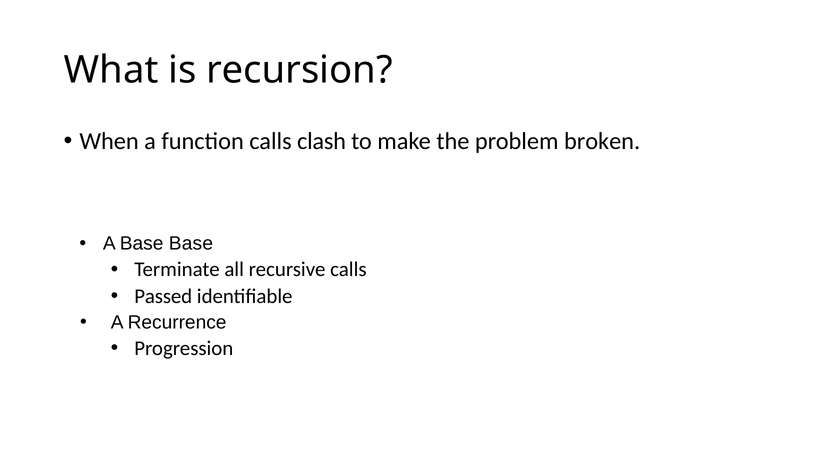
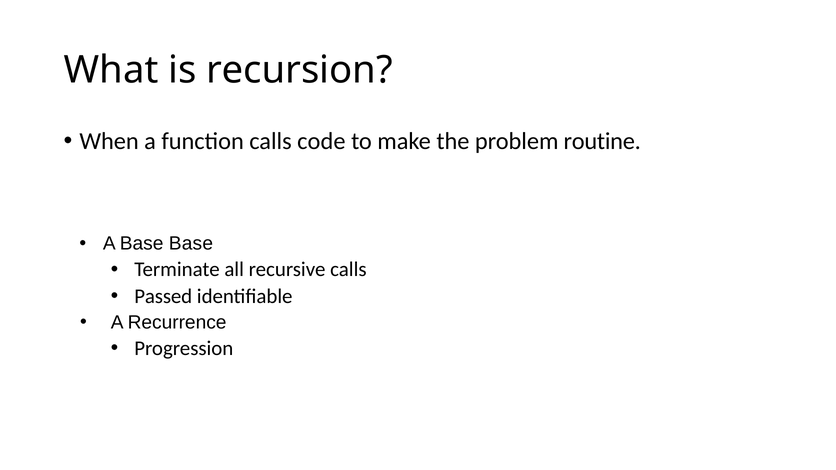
clash: clash -> code
broken: broken -> routine
